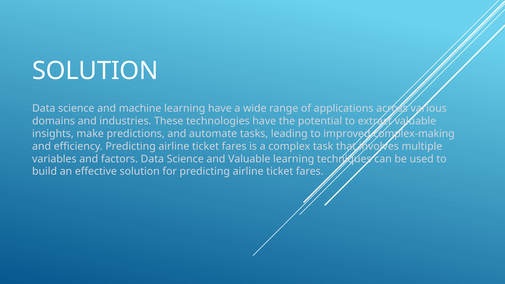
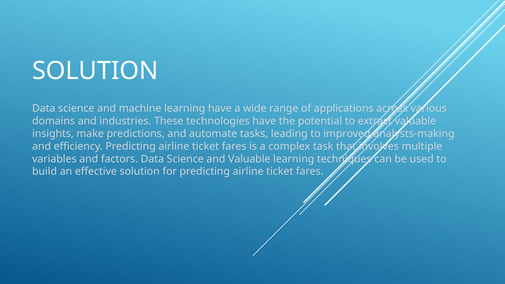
complex-making: complex-making -> analysts-making
